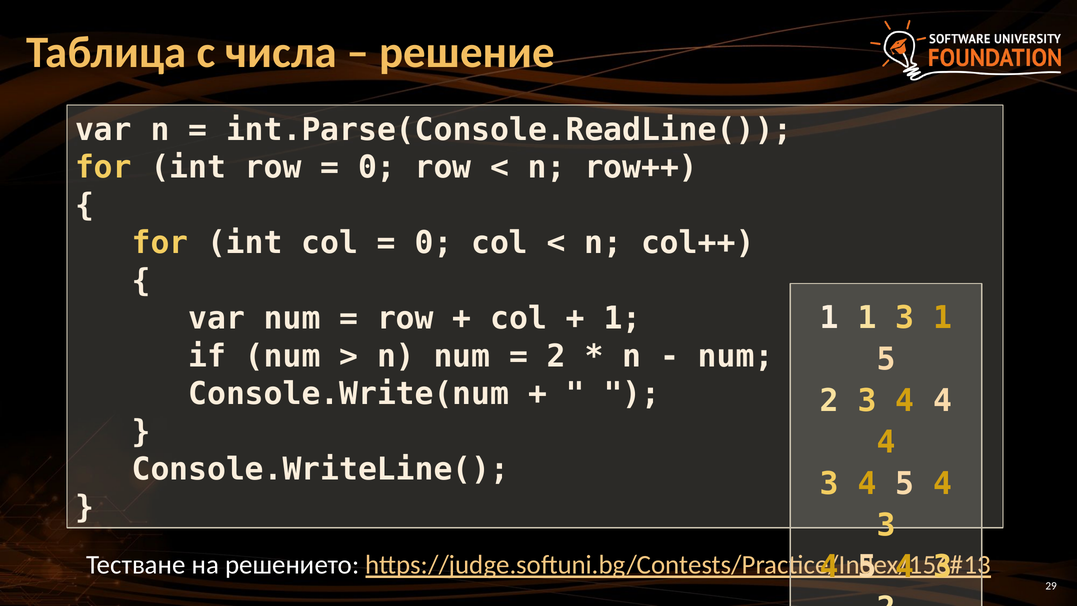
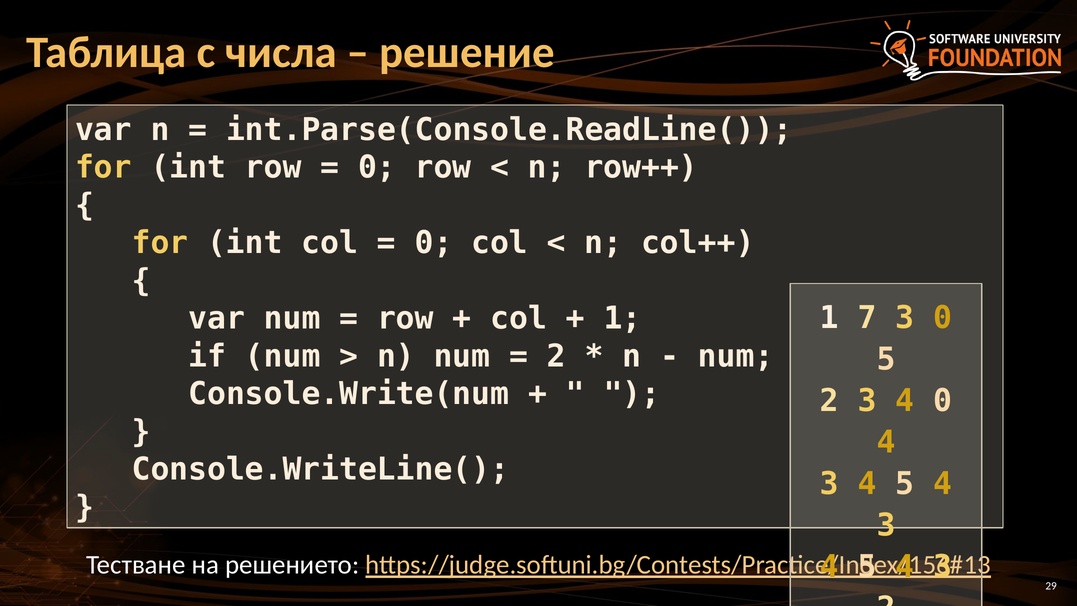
1 1: 1 -> 7
3 1: 1 -> 0
3 4 4: 4 -> 0
